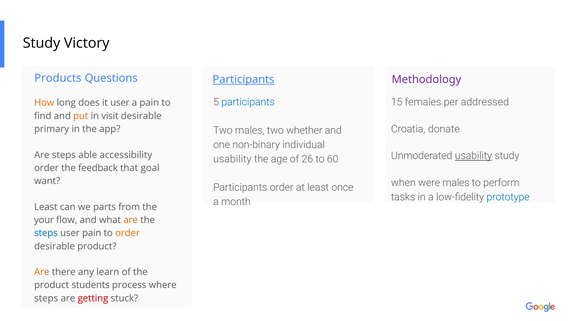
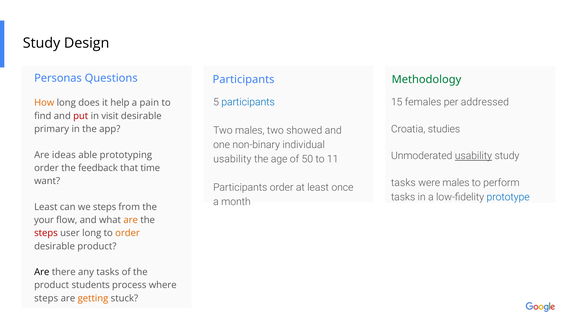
Victory: Victory -> Design
Products: Products -> Personas
Participants at (244, 80) underline: present -> none
Methodology colour: purple -> green
it user: user -> help
put colour: orange -> red
donate: donate -> studies
whether: whether -> showed
Are steps: steps -> ideas
accessibility: accessibility -> prototyping
26: 26 -> 50
60: 60 -> 11
goal: goal -> time
when at (403, 183): when -> tasks
we parts: parts -> steps
steps at (46, 233) colour: blue -> red
user pain: pain -> long
Are at (42, 272) colour: orange -> black
any learn: learn -> tasks
getting colour: red -> orange
